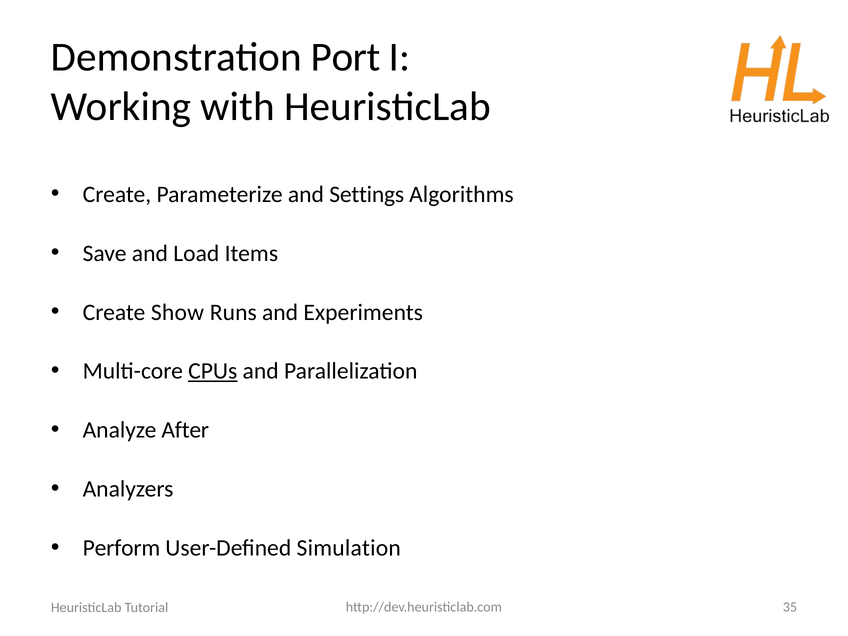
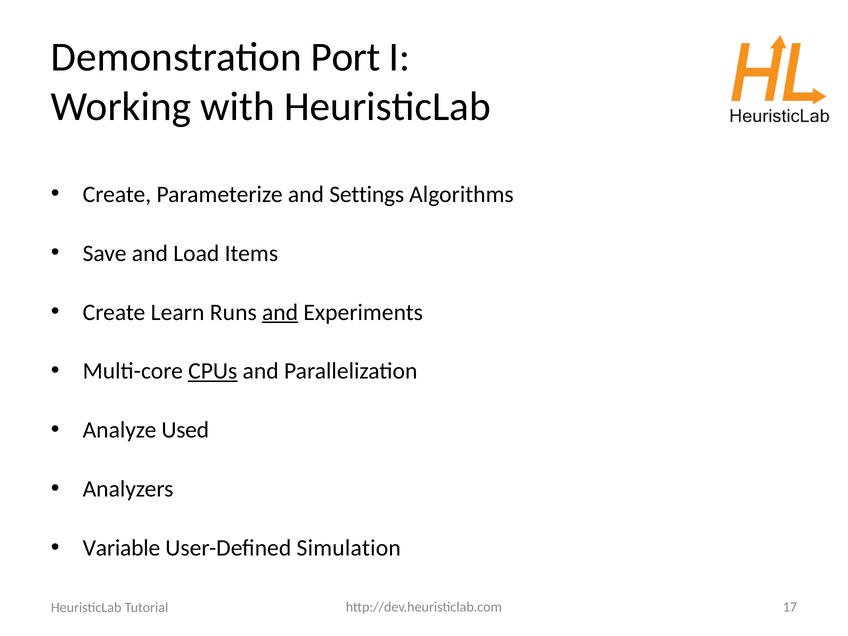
Show: Show -> Learn
and at (280, 312) underline: none -> present
After: After -> Used
Perform: Perform -> Variable
35: 35 -> 17
